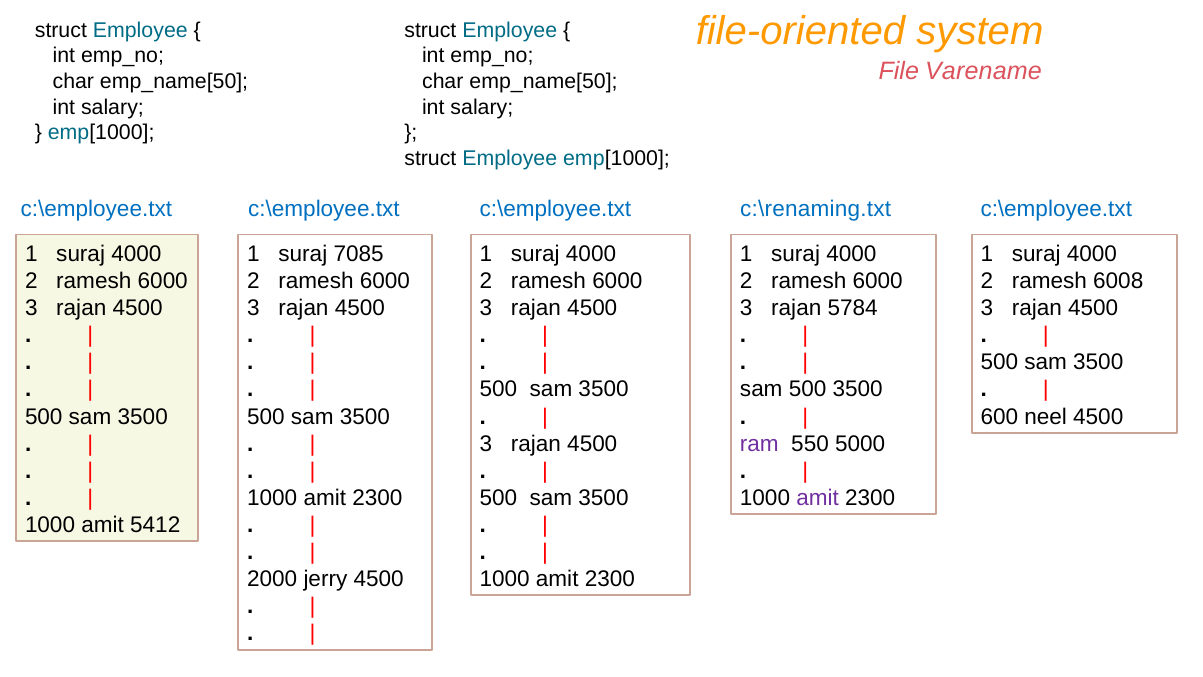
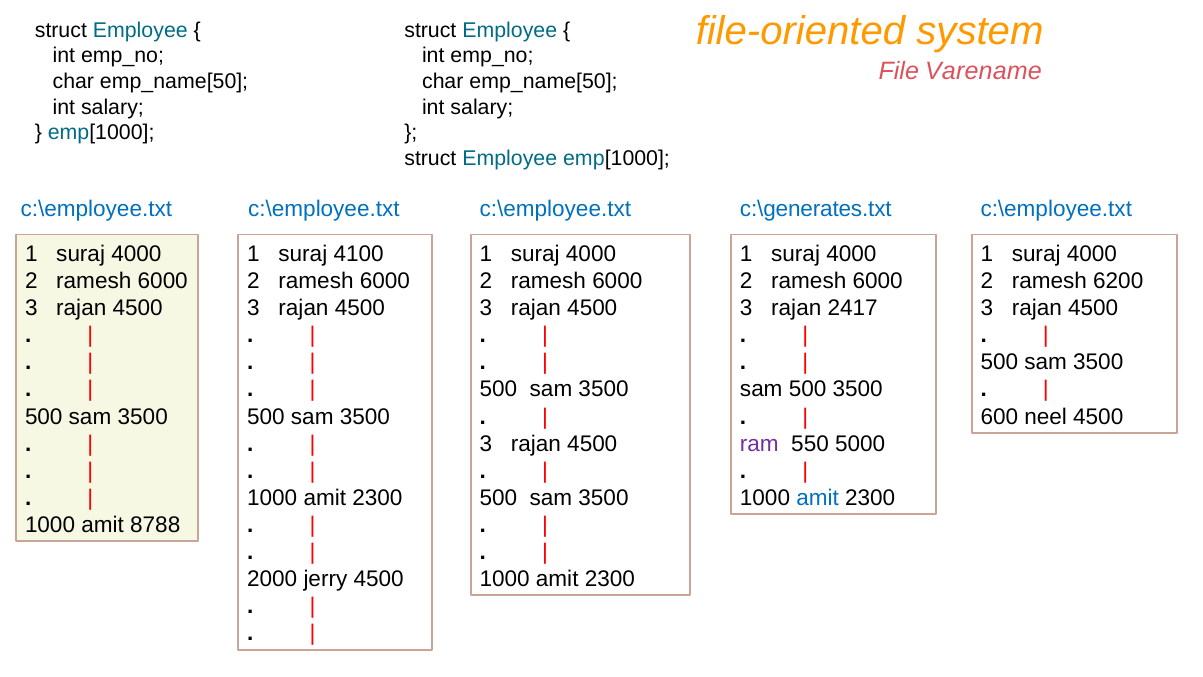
c:\renaming.txt: c:\renaming.txt -> c:\generates.txt
7085: 7085 -> 4100
6008: 6008 -> 6200
5784: 5784 -> 2417
amit at (818, 498) colour: purple -> blue
5412: 5412 -> 8788
